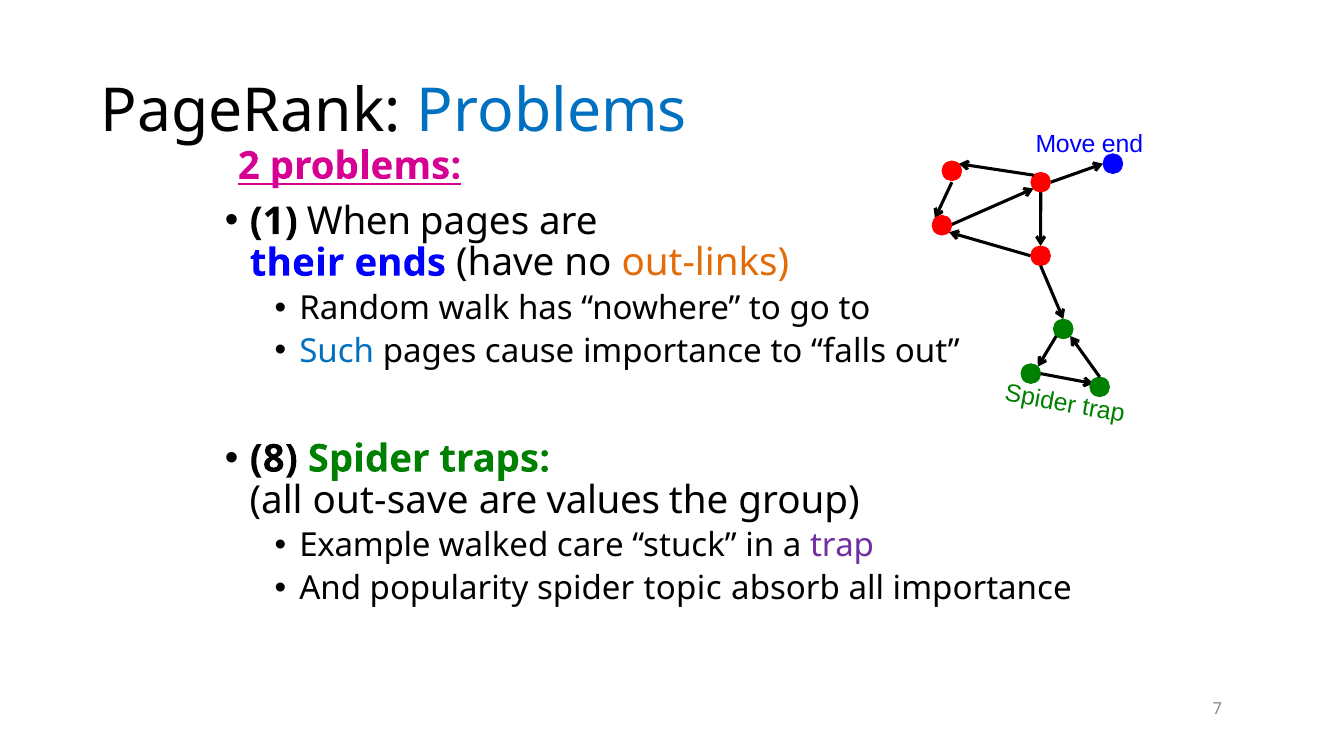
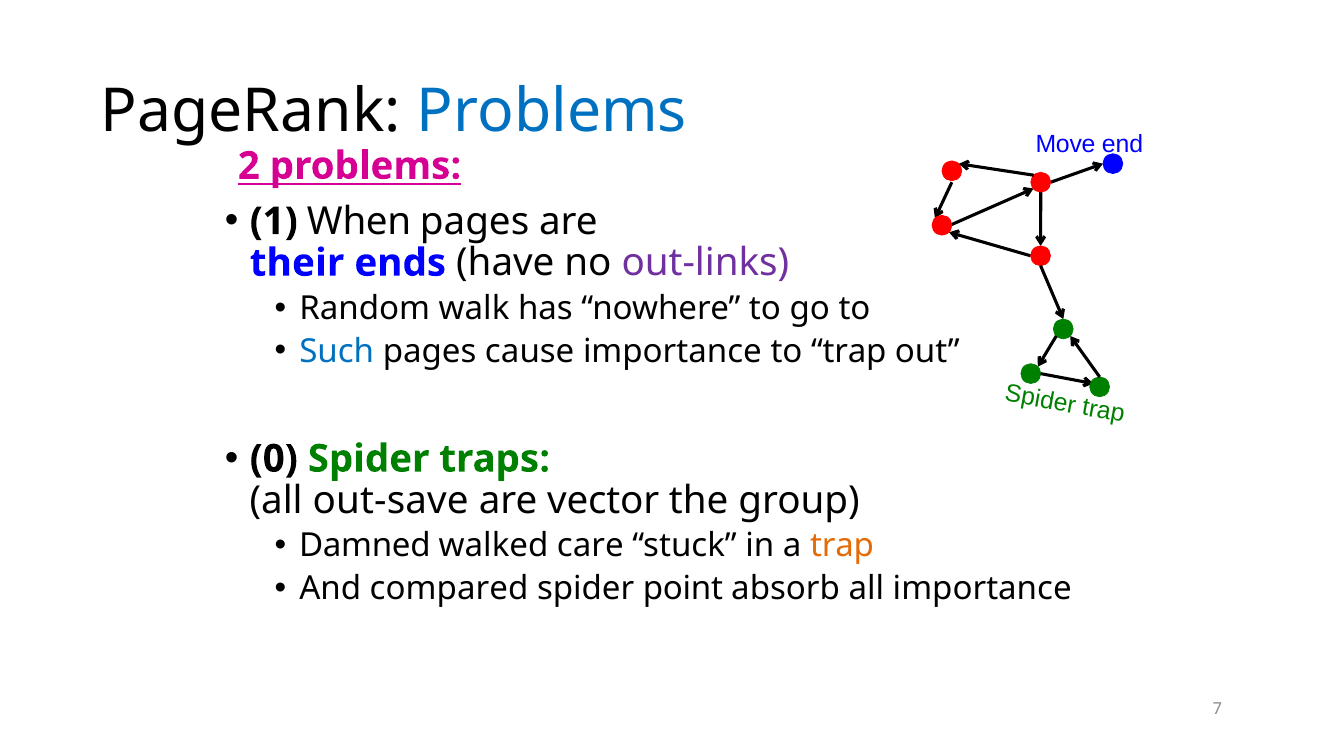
out-links colour: orange -> purple
to falls: falls -> trap
8: 8 -> 0
values: values -> vector
Example: Example -> Damned
trap at (842, 546) colour: purple -> orange
popularity: popularity -> compared
topic: topic -> point
